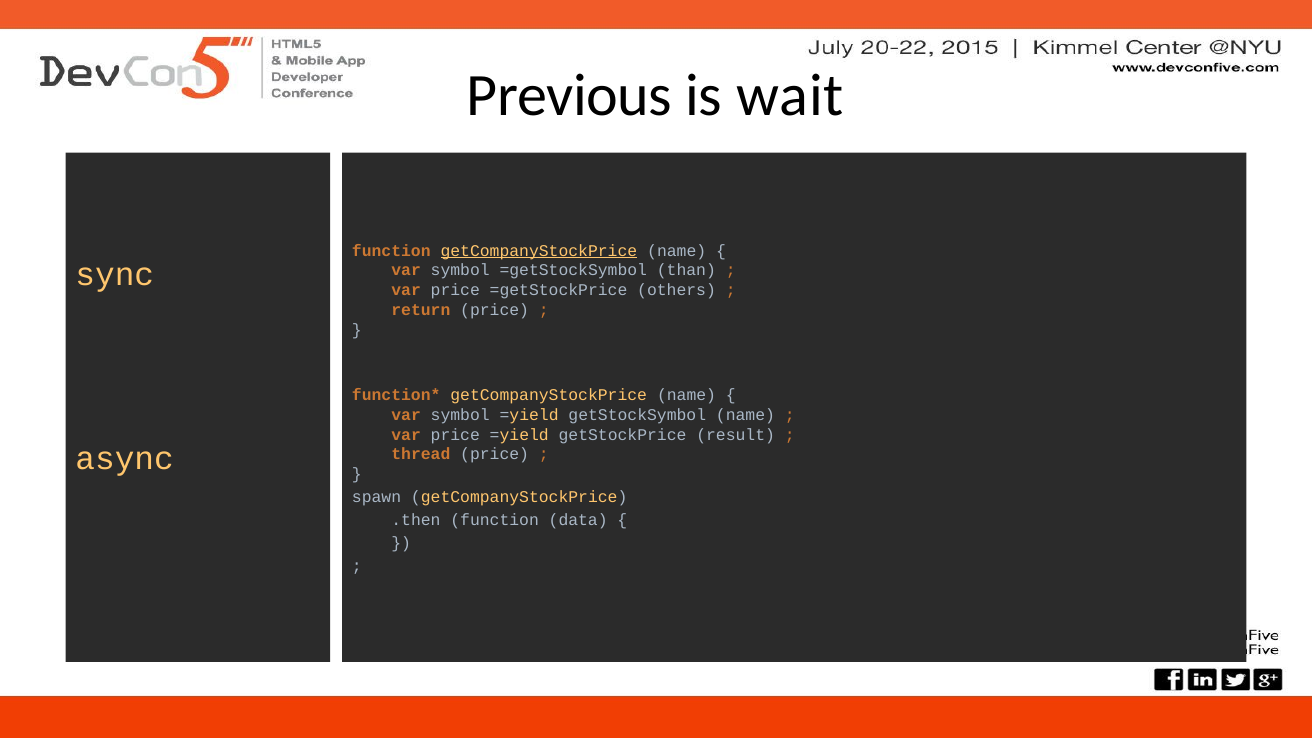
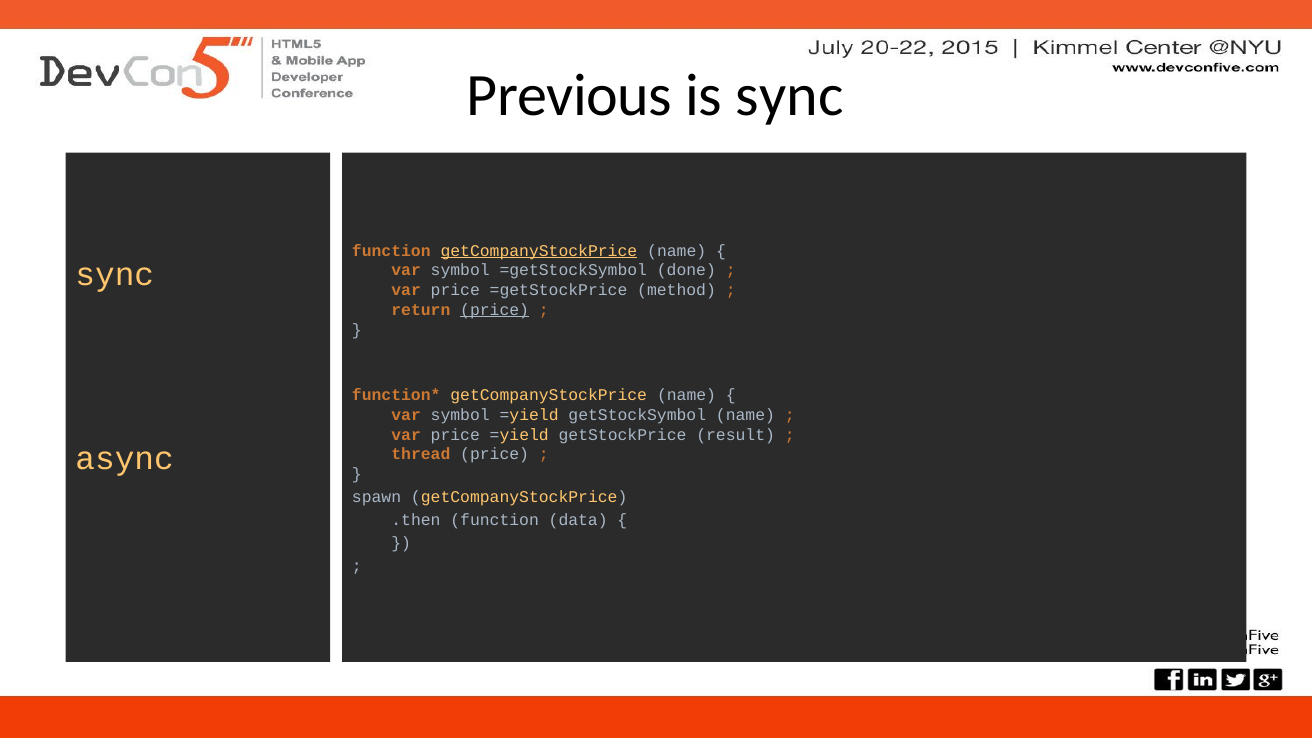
is wait: wait -> sync
than: than -> done
others: others -> method
price at (495, 310) underline: none -> present
